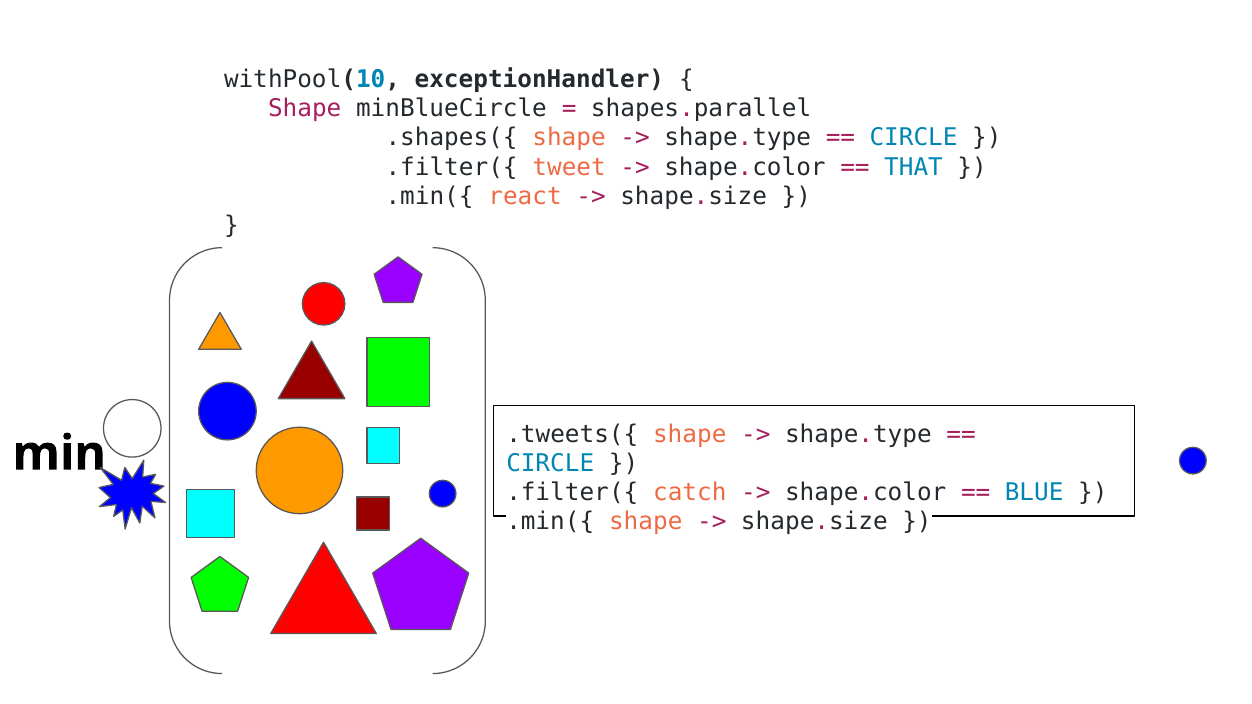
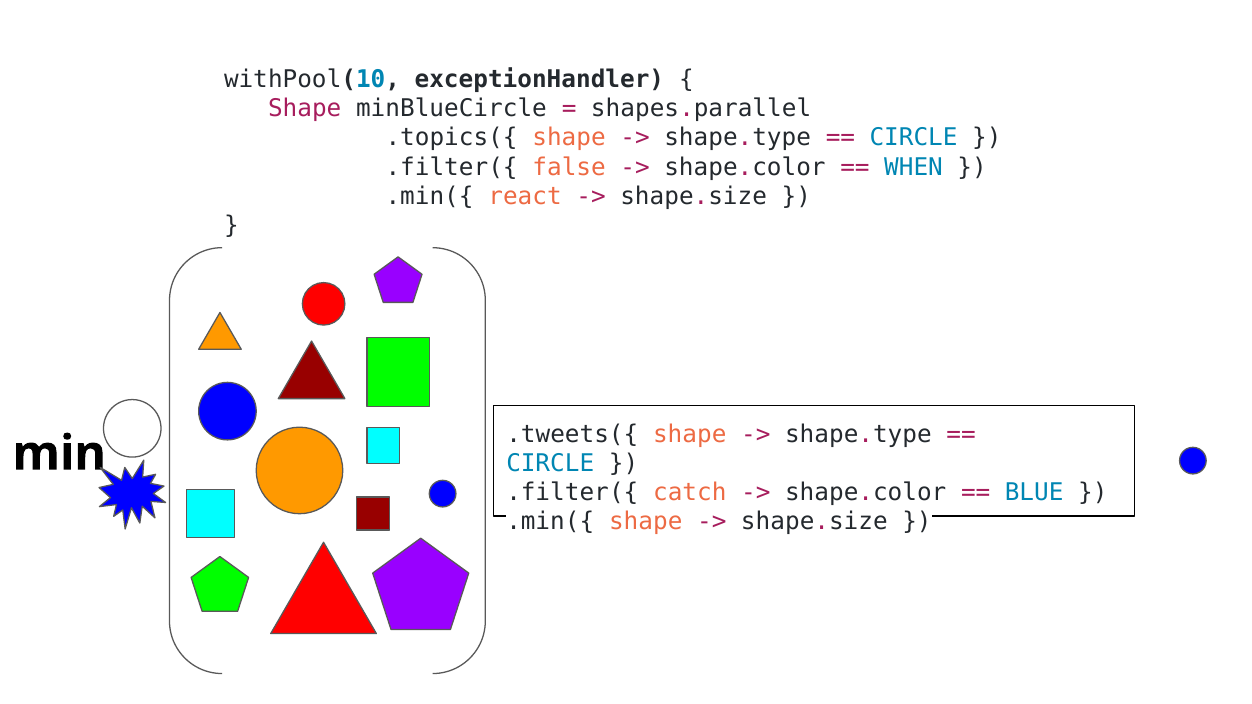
.shapes({: .shapes({ -> .topics({
tweet: tweet -> false
THAT: THAT -> WHEN
